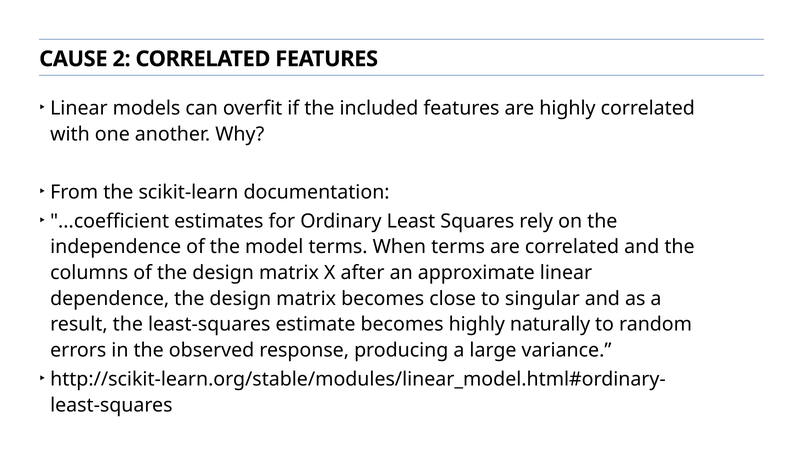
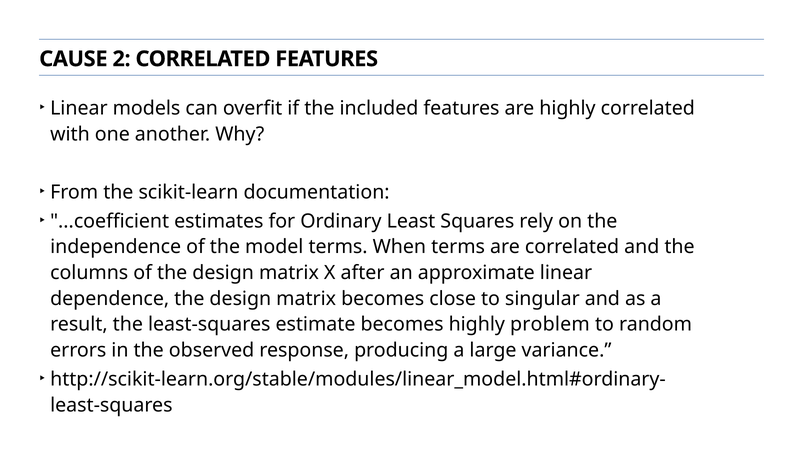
naturally: naturally -> problem
